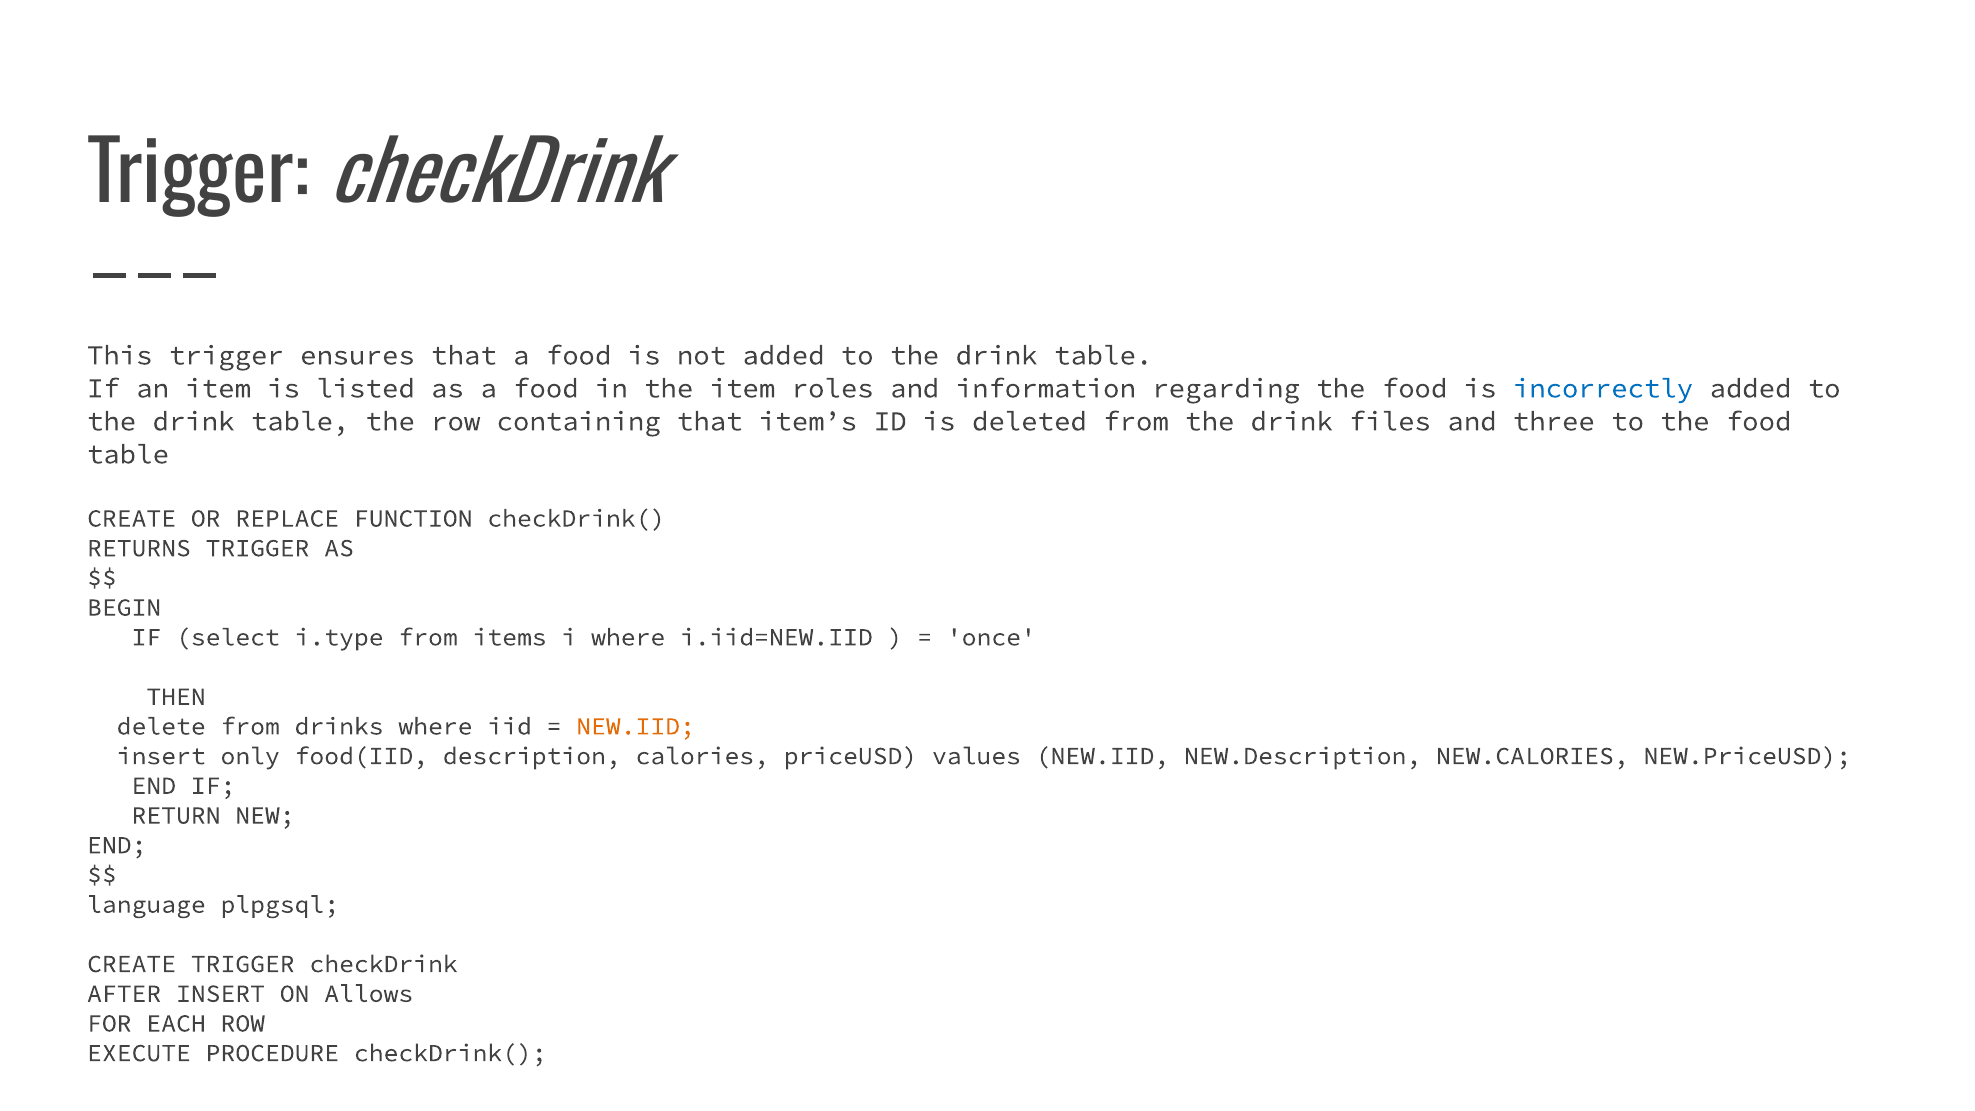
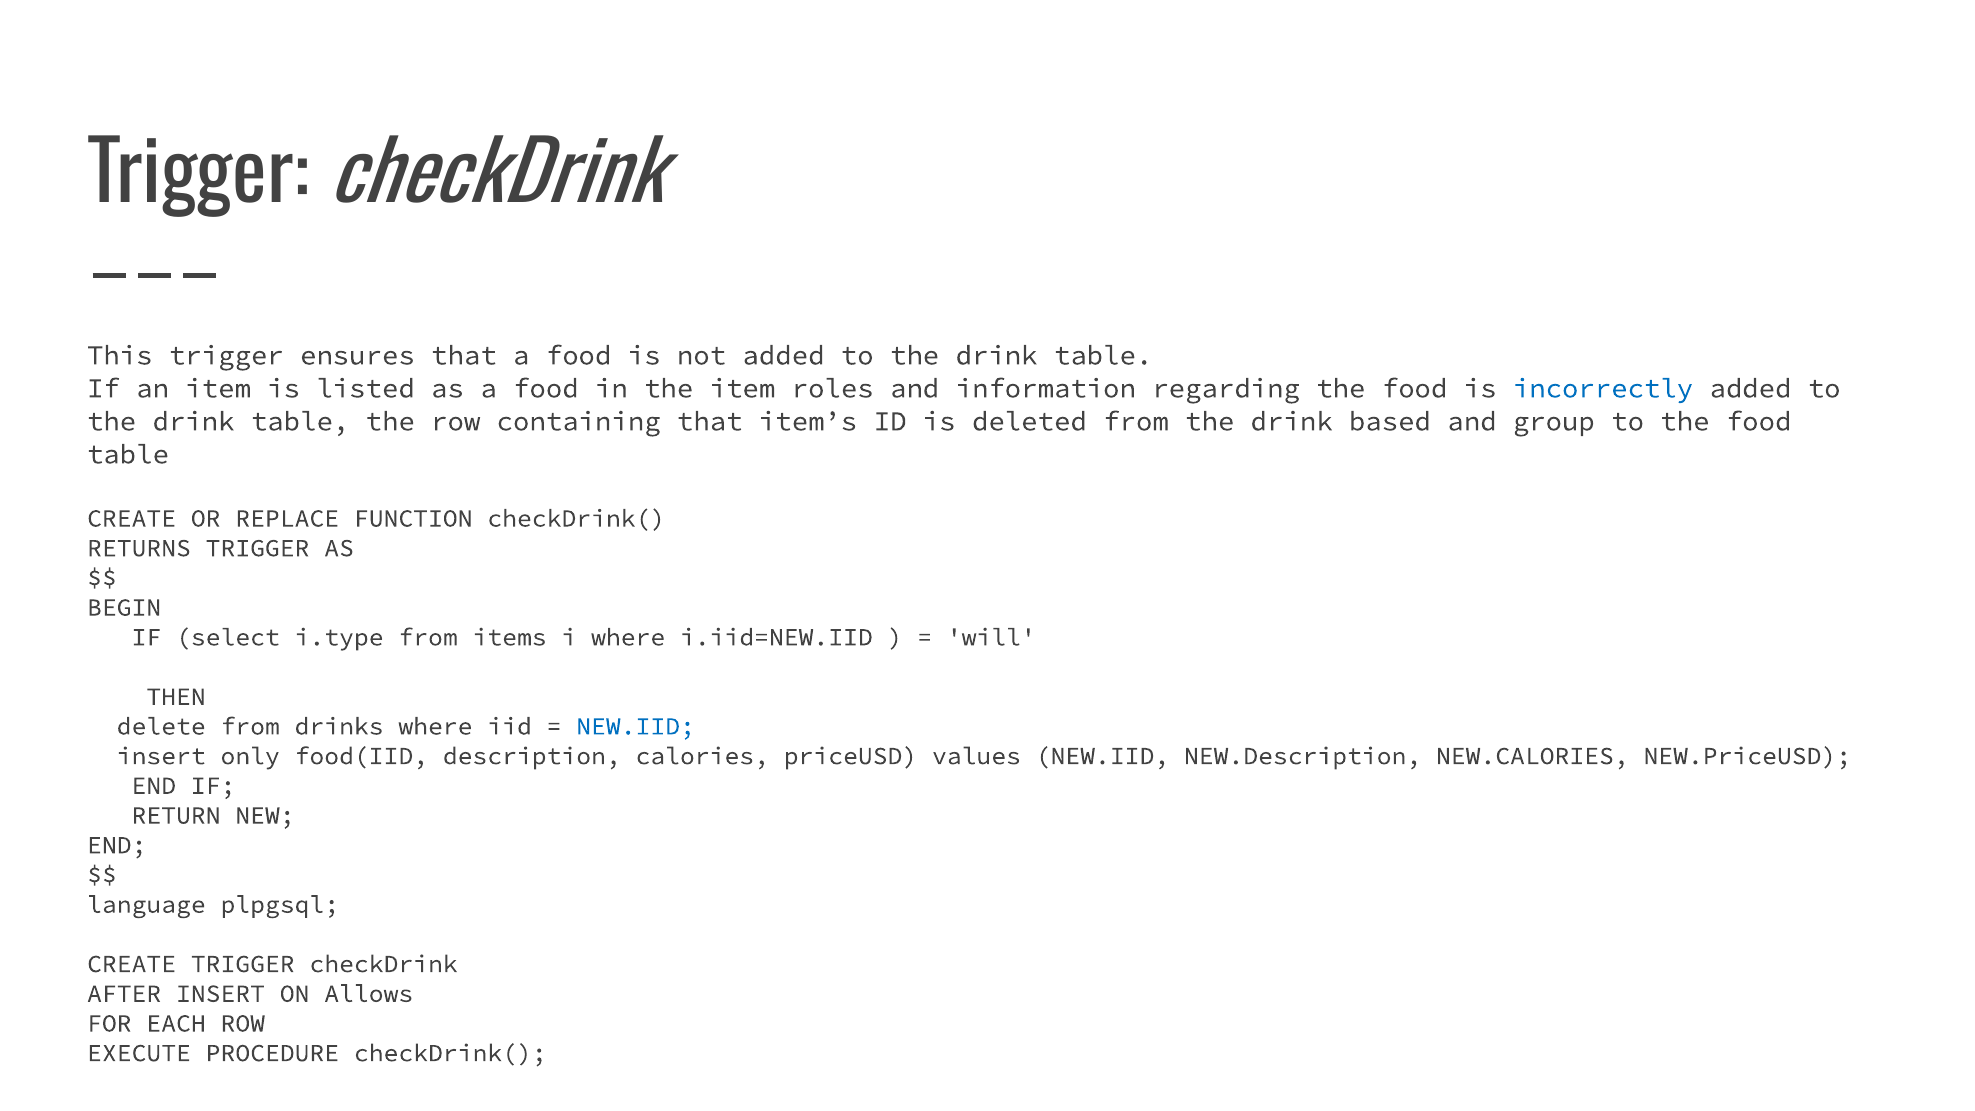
files: files -> based
three: three -> group
once: once -> will
NEW.IID at (636, 726) colour: orange -> blue
